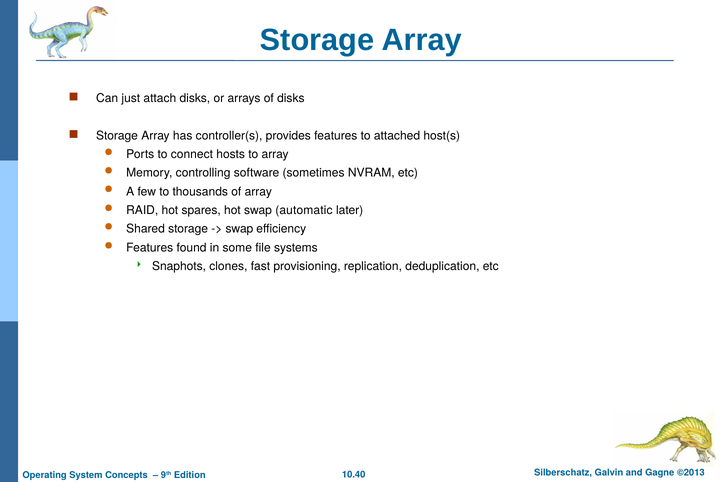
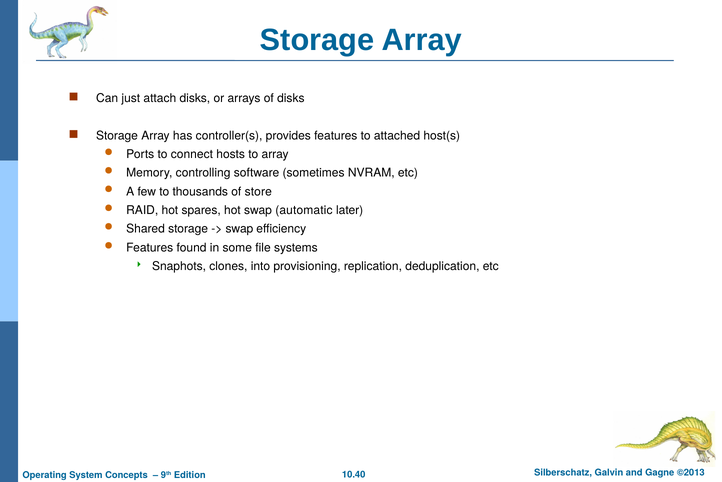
of array: array -> store
fast: fast -> into
